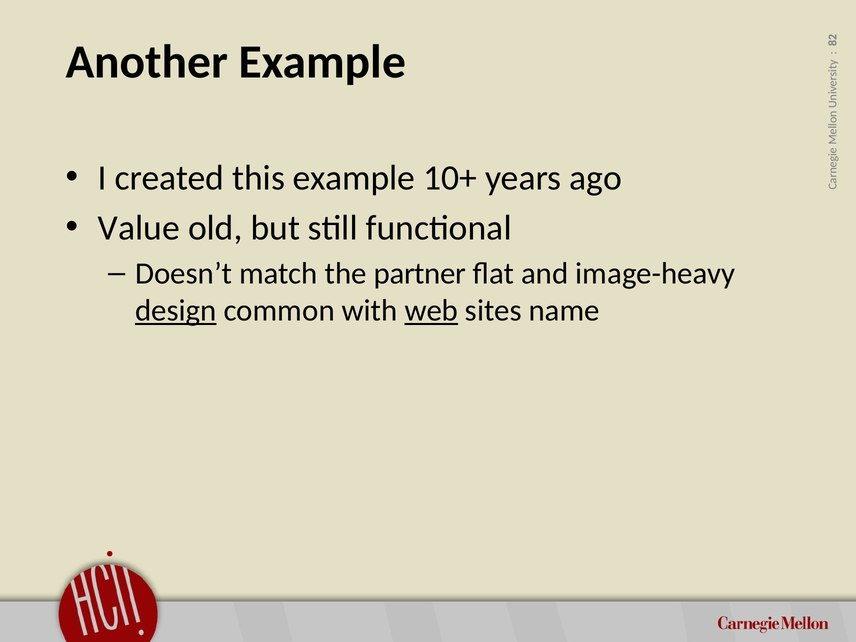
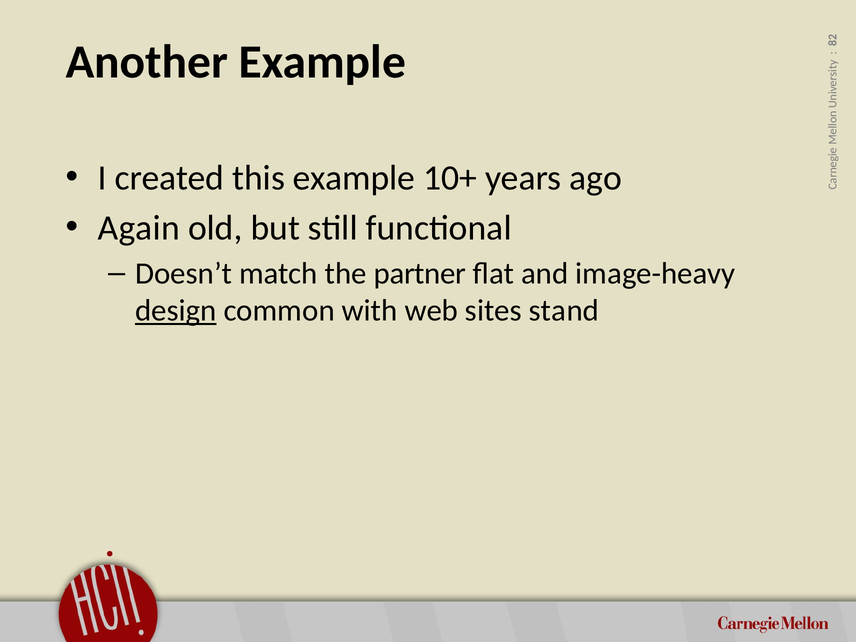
Value: Value -> Again
web underline: present -> none
name: name -> stand
